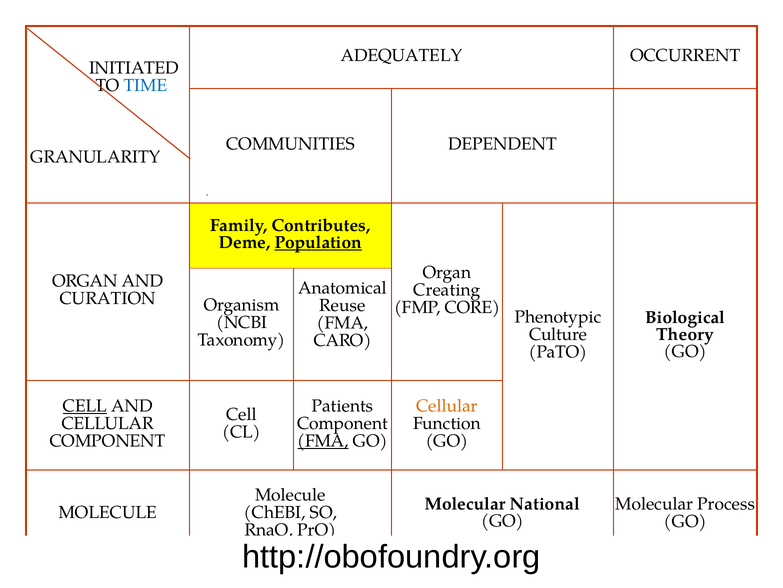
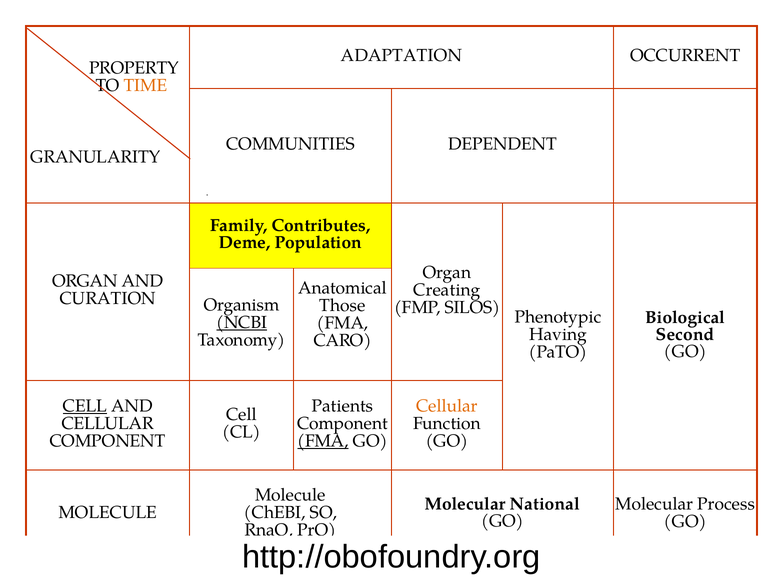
ADEQUATELY: ADEQUATELY -> ADAPTATION
INITIATED: INITIATED -> PROPERTY
TIME colour: blue -> orange
Population underline: present -> none
Reuse: Reuse -> Those
CORE: CORE -> SILOS
NCBI underline: none -> present
Theory: Theory -> Second
Culture: Culture -> Having
